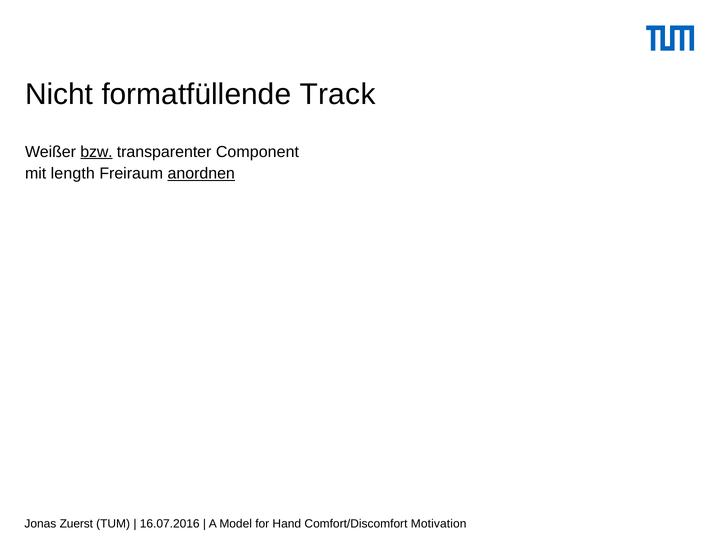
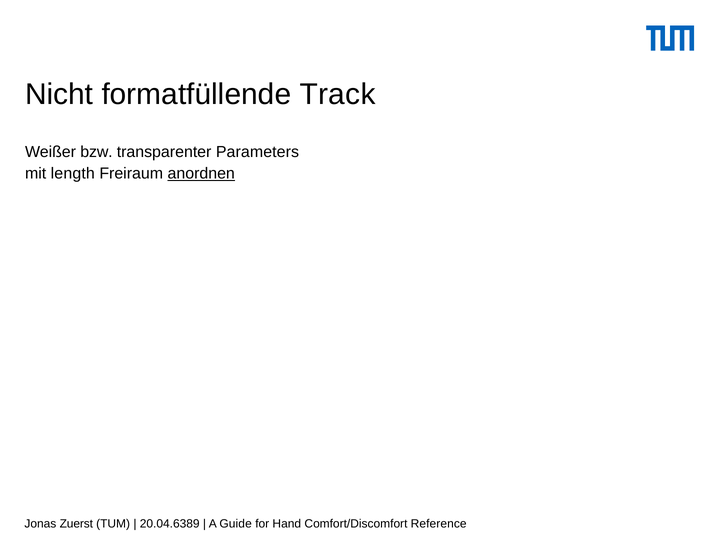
bzw underline: present -> none
Component: Component -> Parameters
16.07.2016: 16.07.2016 -> 20.04.6389
Model: Model -> Guide
Motivation: Motivation -> Reference
